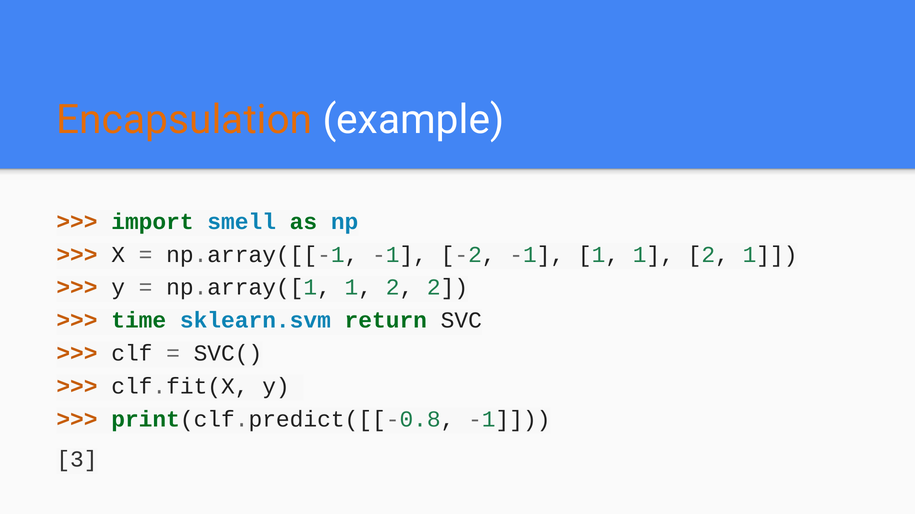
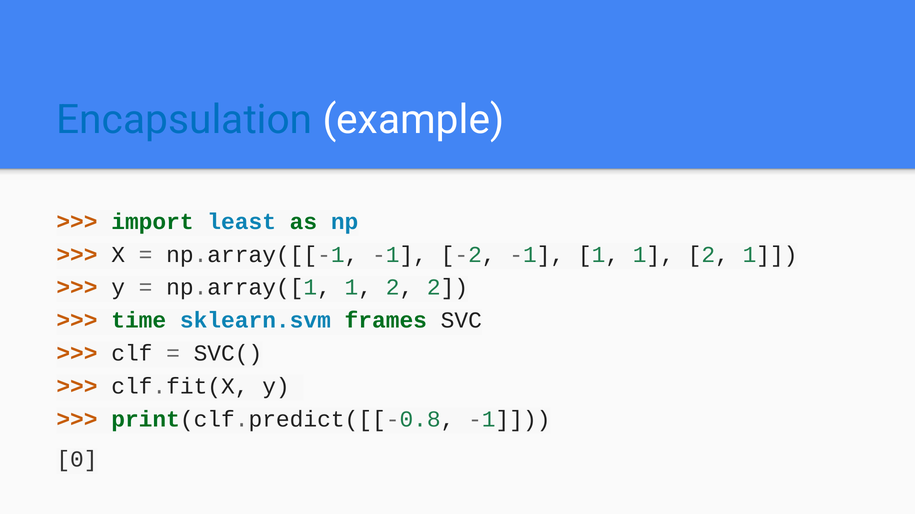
Encapsulation colour: orange -> blue
smell: smell -> least
return: return -> frames
3: 3 -> 0
